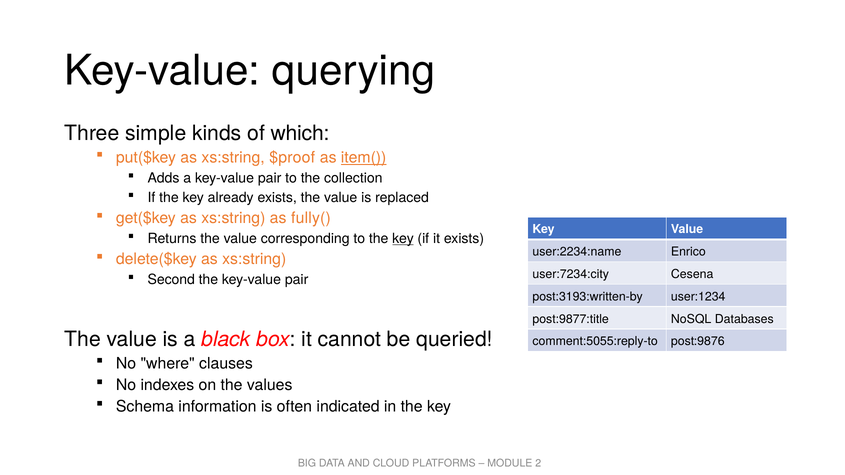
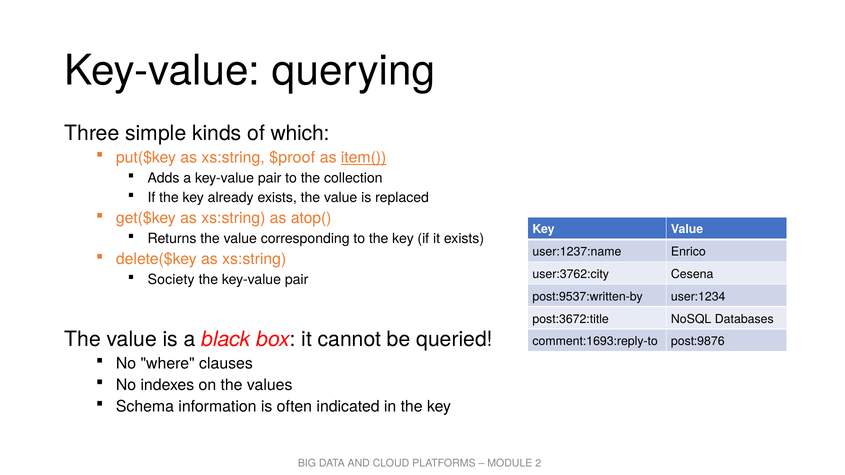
fully(: fully( -> atop(
key at (403, 239) underline: present -> none
user:2234:name: user:2234:name -> user:1237:name
user:7234:city: user:7234:city -> user:3762:city
Second: Second -> Society
post:3193:written-by: post:3193:written-by -> post:9537:written-by
post:9877:title: post:9877:title -> post:3672:title
comment:5055:reply-to: comment:5055:reply-to -> comment:1693:reply-to
